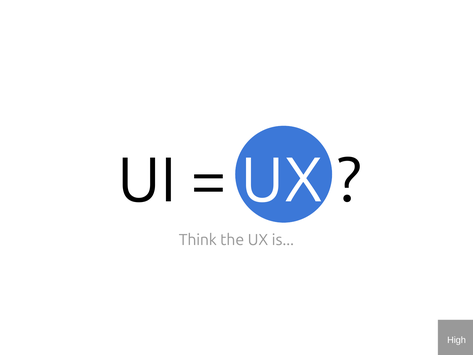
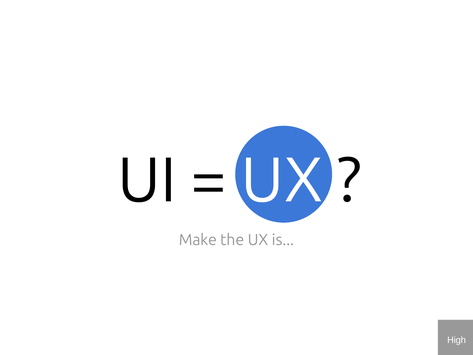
Think: Think -> Make
